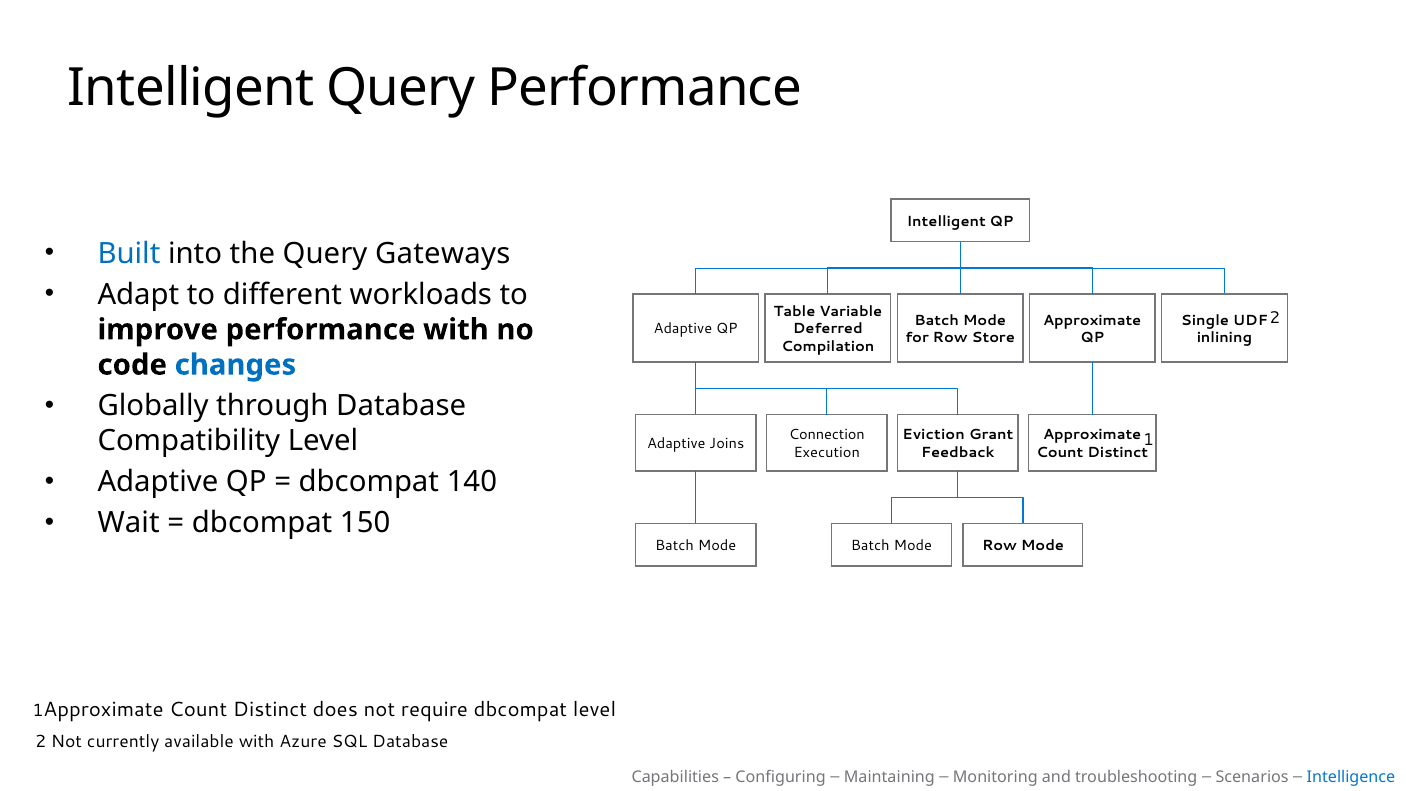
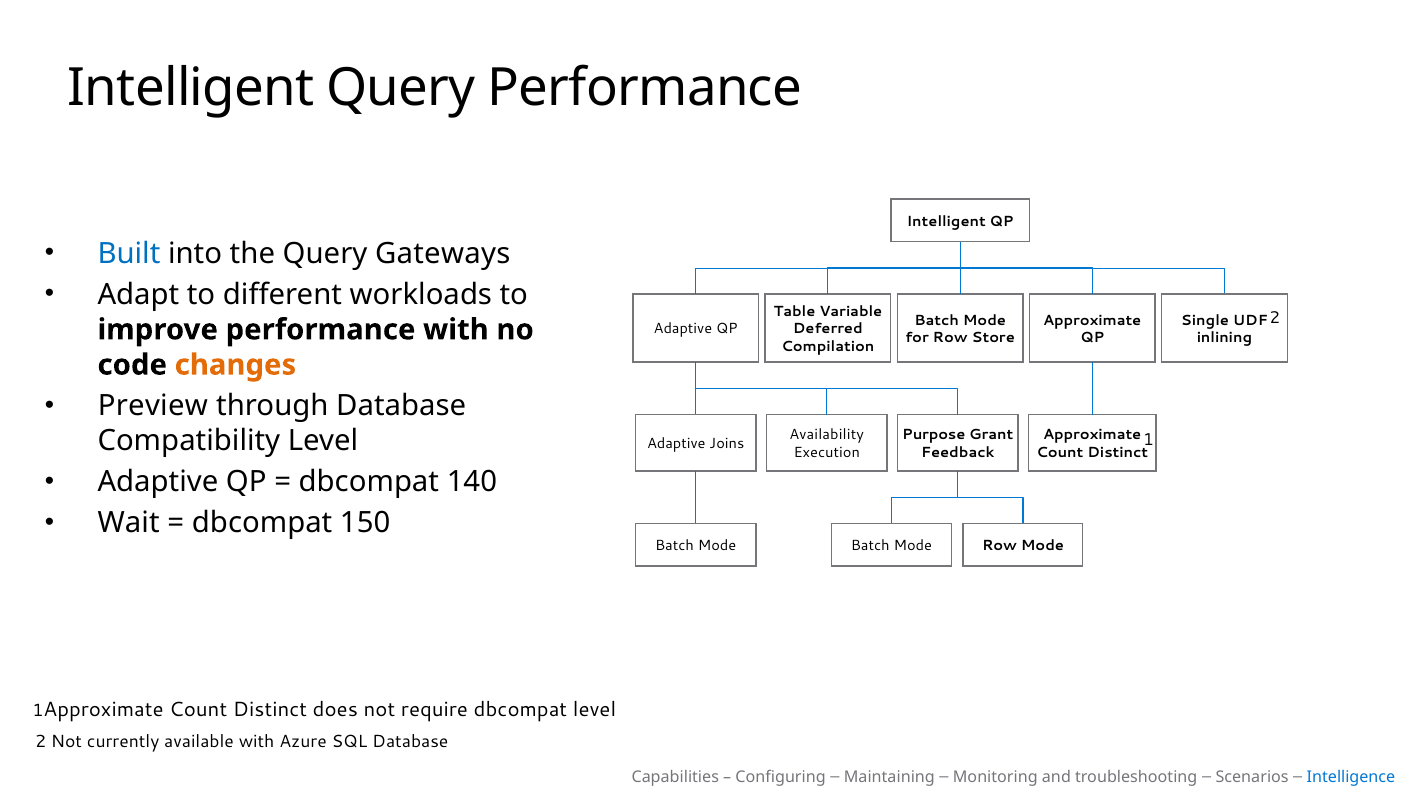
changes colour: blue -> orange
Globally: Globally -> Preview
Connection: Connection -> Availability
Eviction: Eviction -> Purpose
